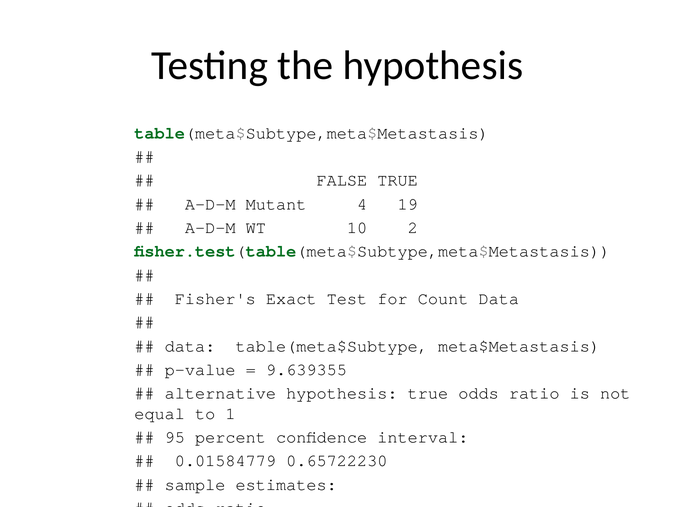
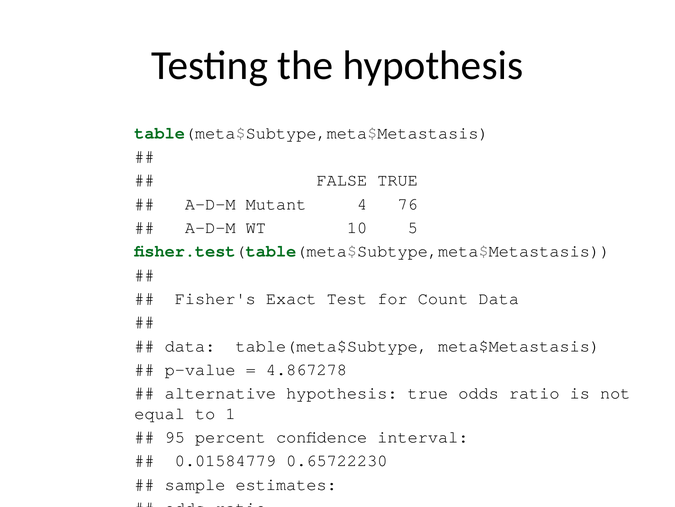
19: 19 -> 76
2: 2 -> 5
9.639355: 9.639355 -> 4.867278
